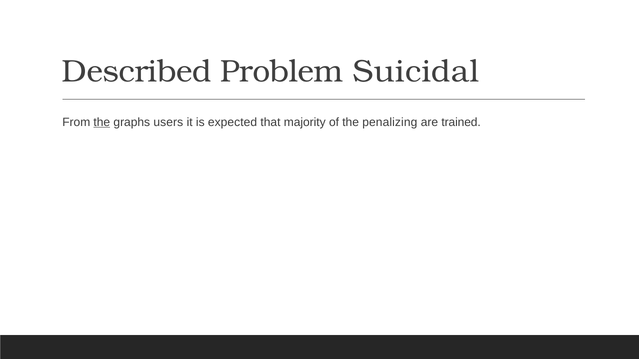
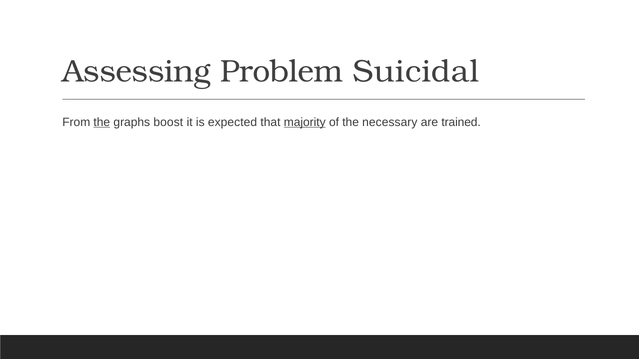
Described: Described -> Assessing
users: users -> boost
majority underline: none -> present
penalizing: penalizing -> necessary
